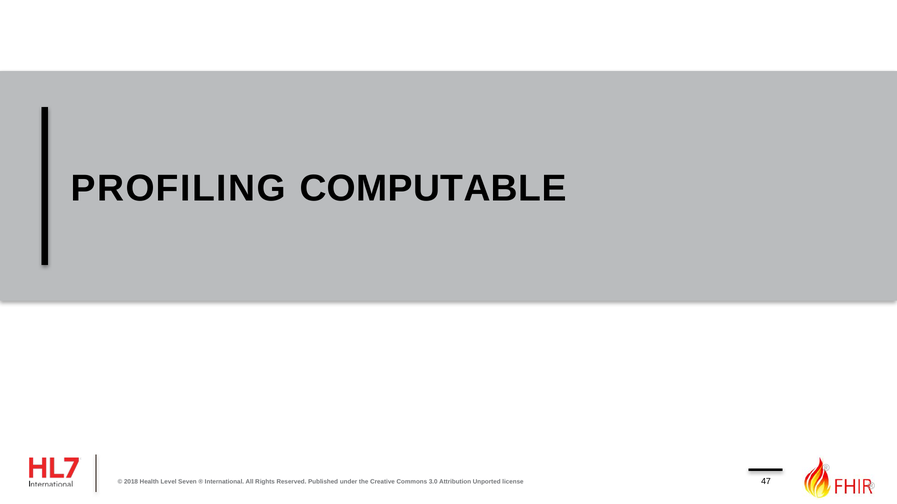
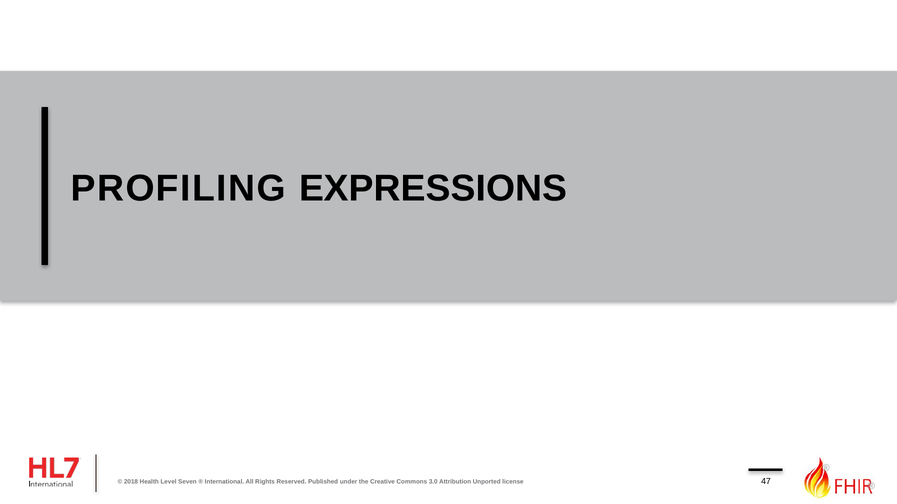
COMPUTABLE: COMPUTABLE -> EXPRESSIONS
